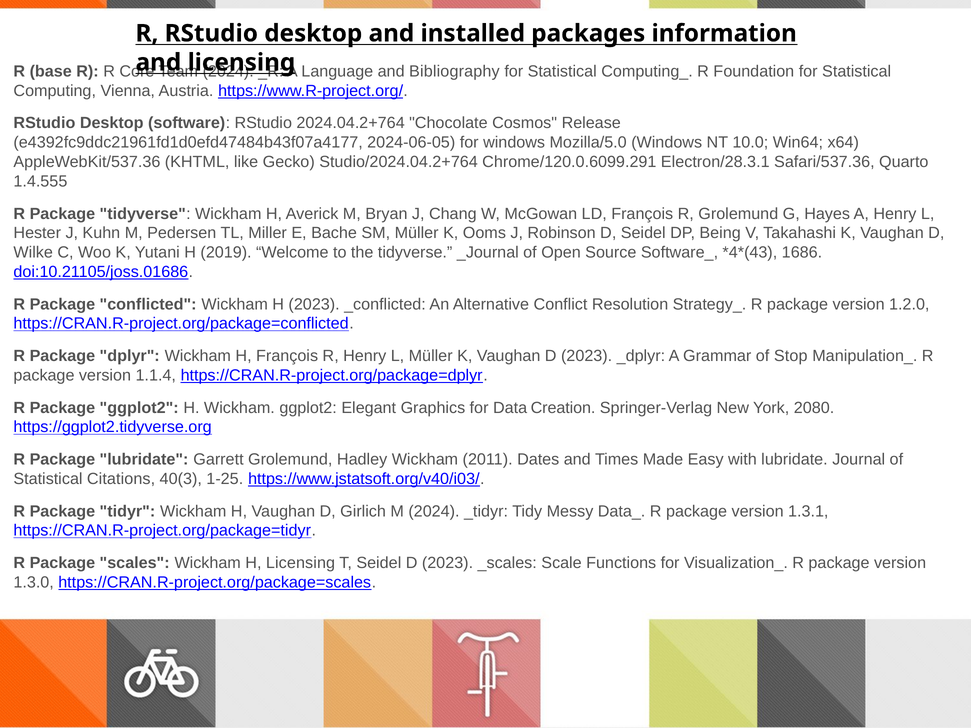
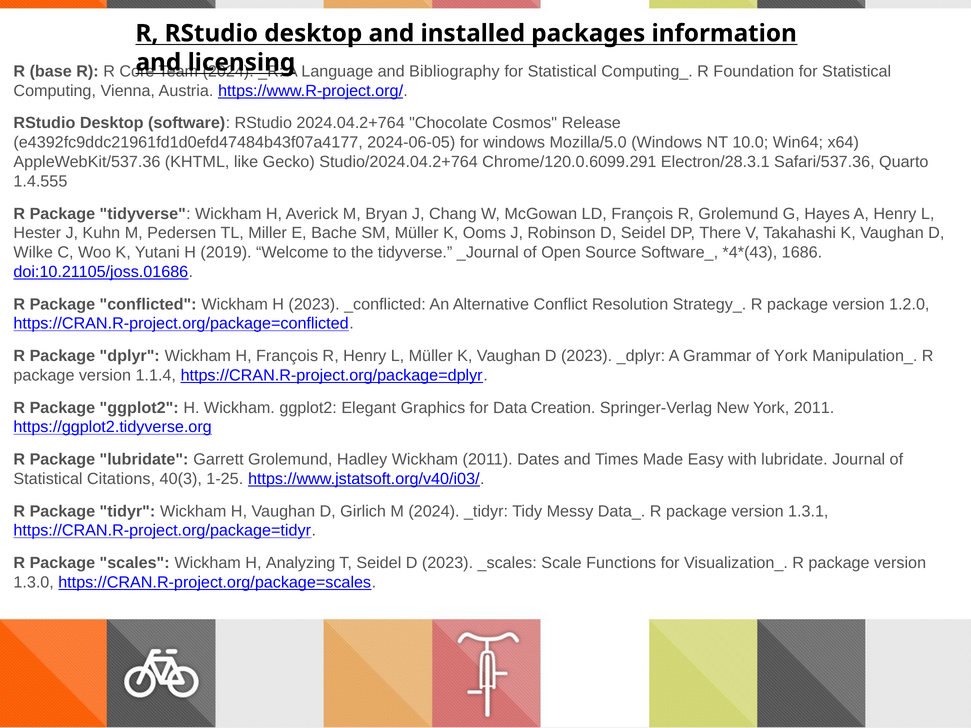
Being: Being -> There
of Stop: Stop -> York
York 2080: 2080 -> 2011
H Licensing: Licensing -> Analyzing
